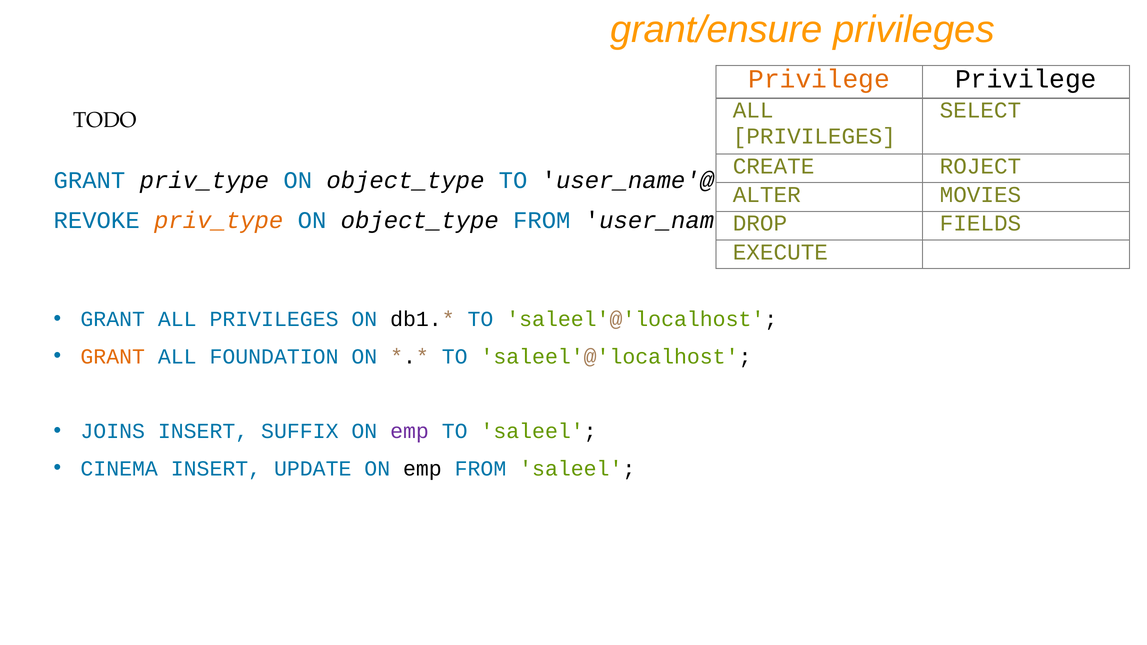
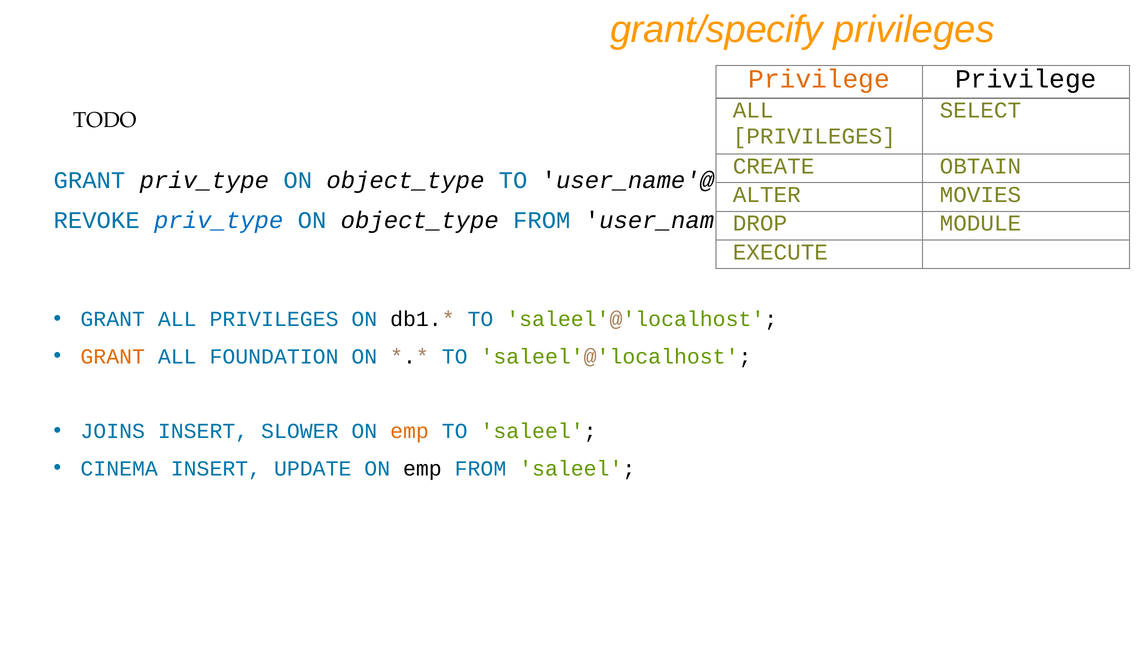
grant/ensure: grant/ensure -> grant/specify
ROJECT: ROJECT -> OBTAIN
priv_type at (219, 220) colour: orange -> blue
FIELDS: FIELDS -> MODULE
SUFFIX: SUFFIX -> SLOWER
emp at (410, 431) colour: purple -> orange
